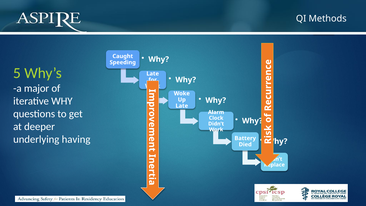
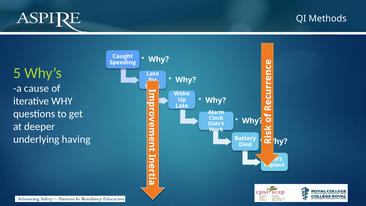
major: major -> cause
